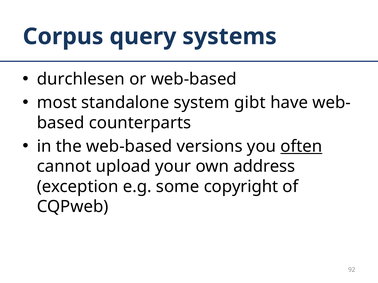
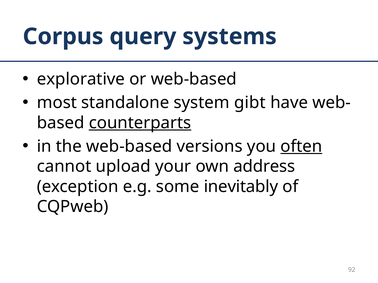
durchlesen: durchlesen -> explorative
counterparts underline: none -> present
copyright: copyright -> inevitably
